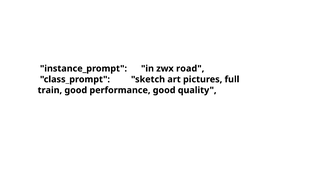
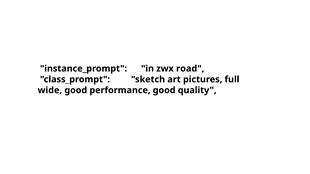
train: train -> wide
